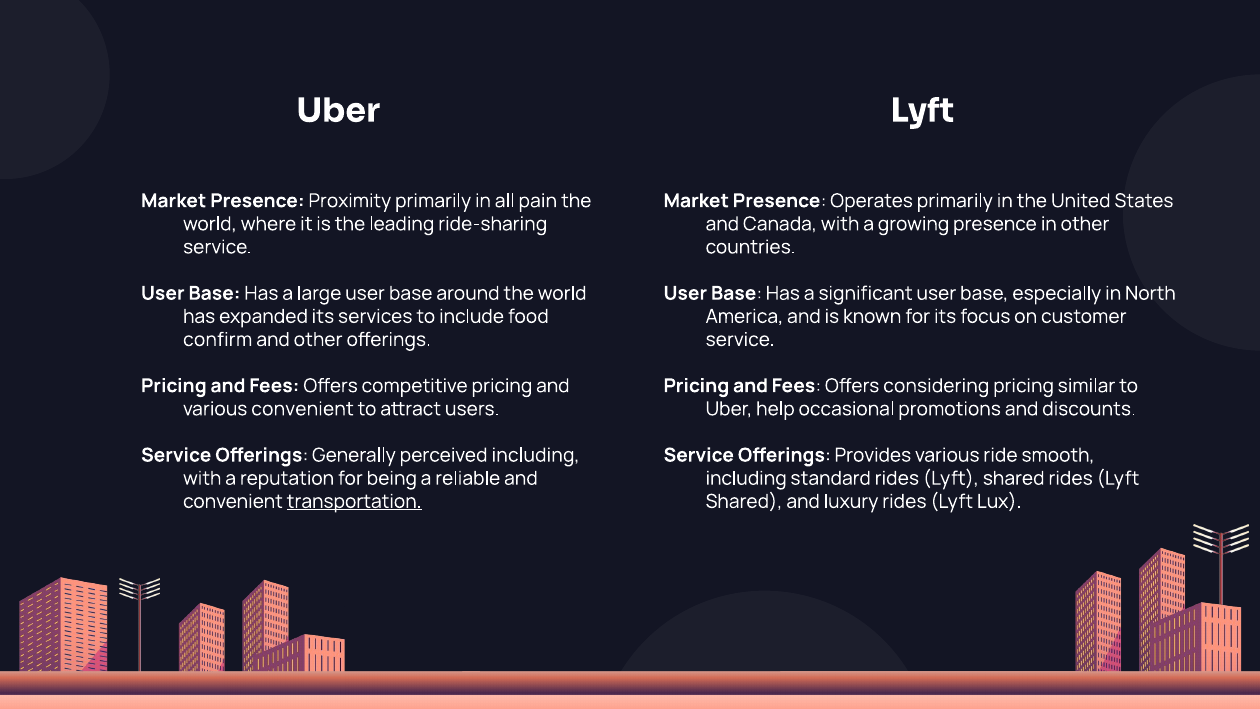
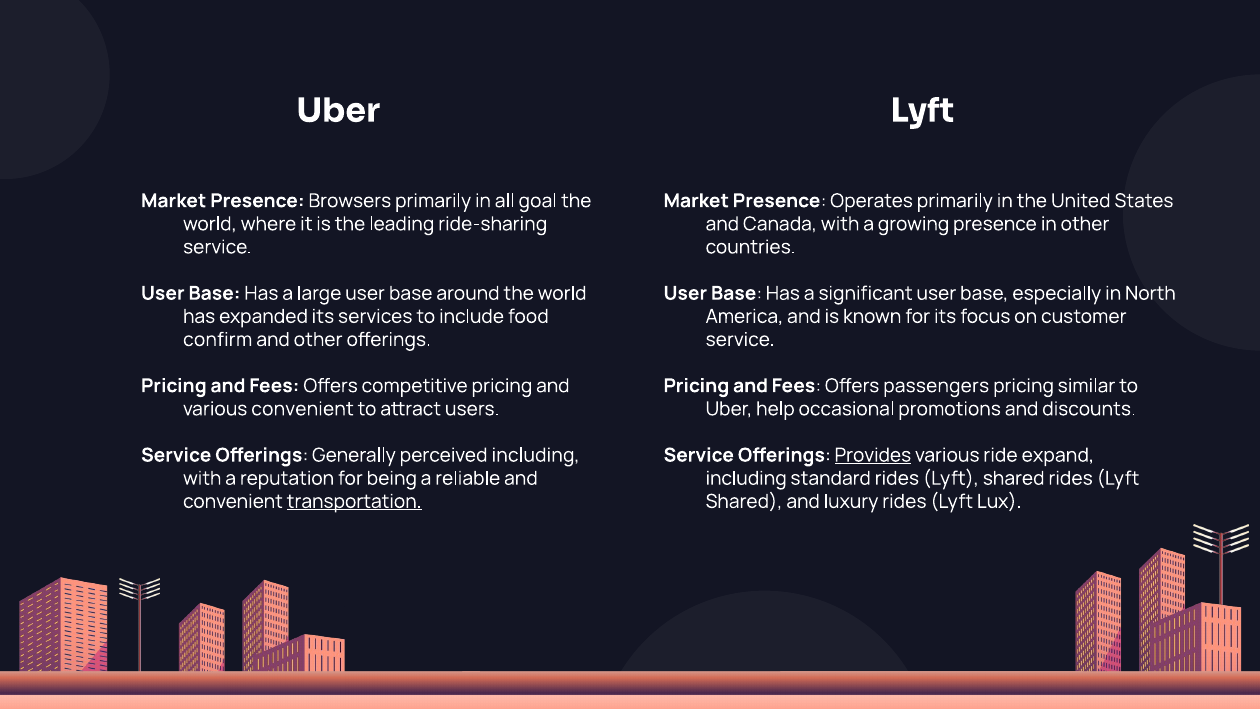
Proximity: Proximity -> Browsers
pain: pain -> goal
considering: considering -> passengers
Provides underline: none -> present
smooth: smooth -> expand
